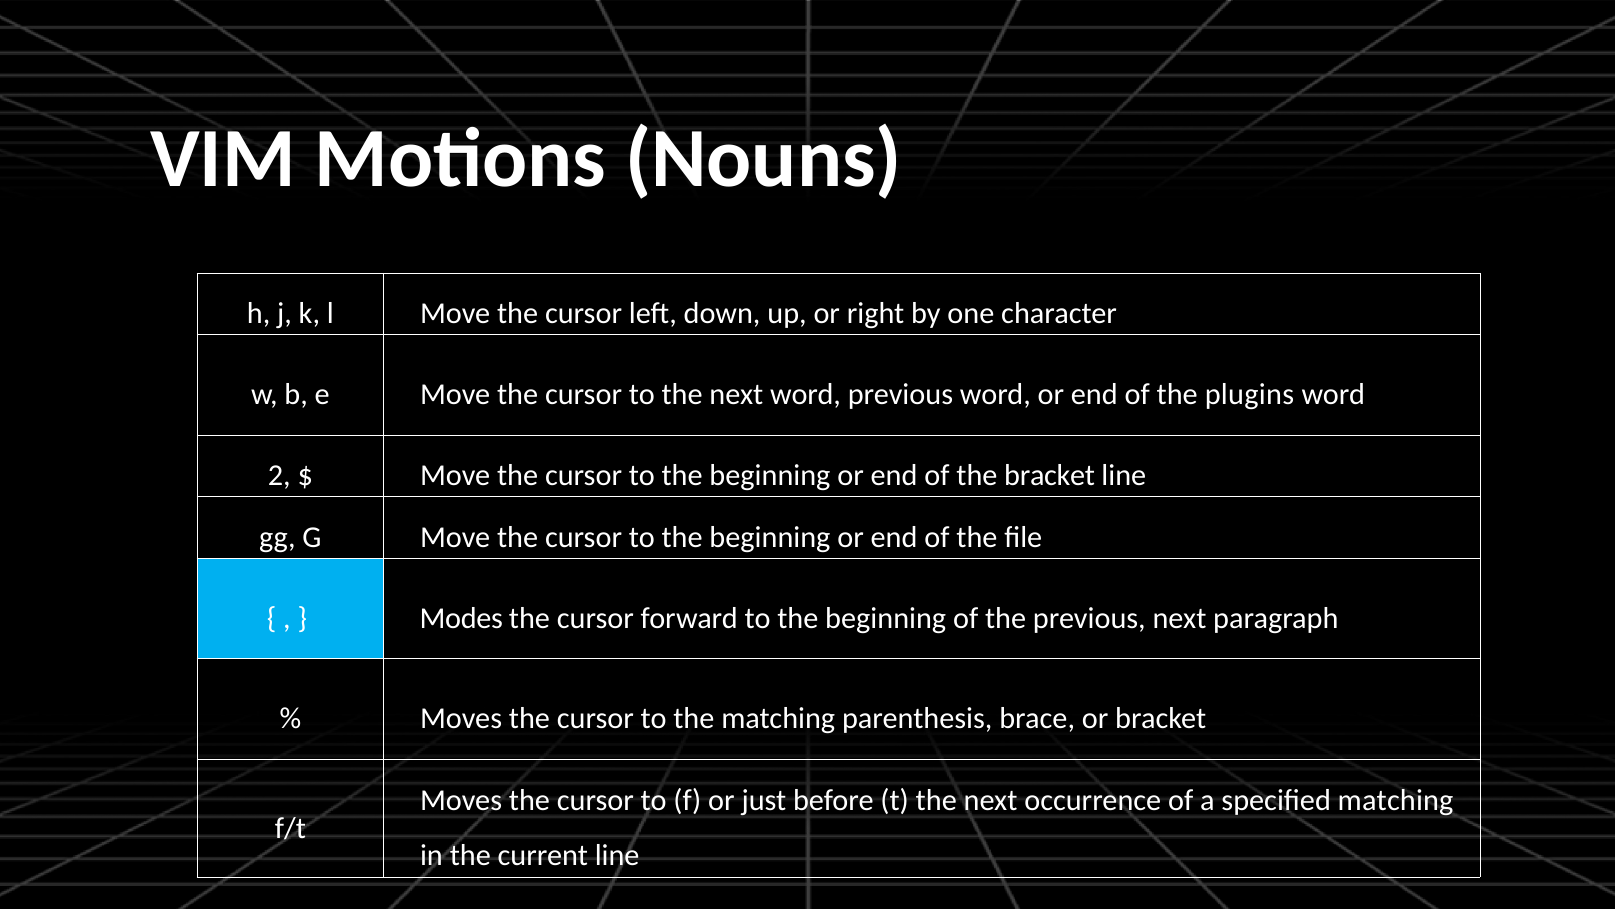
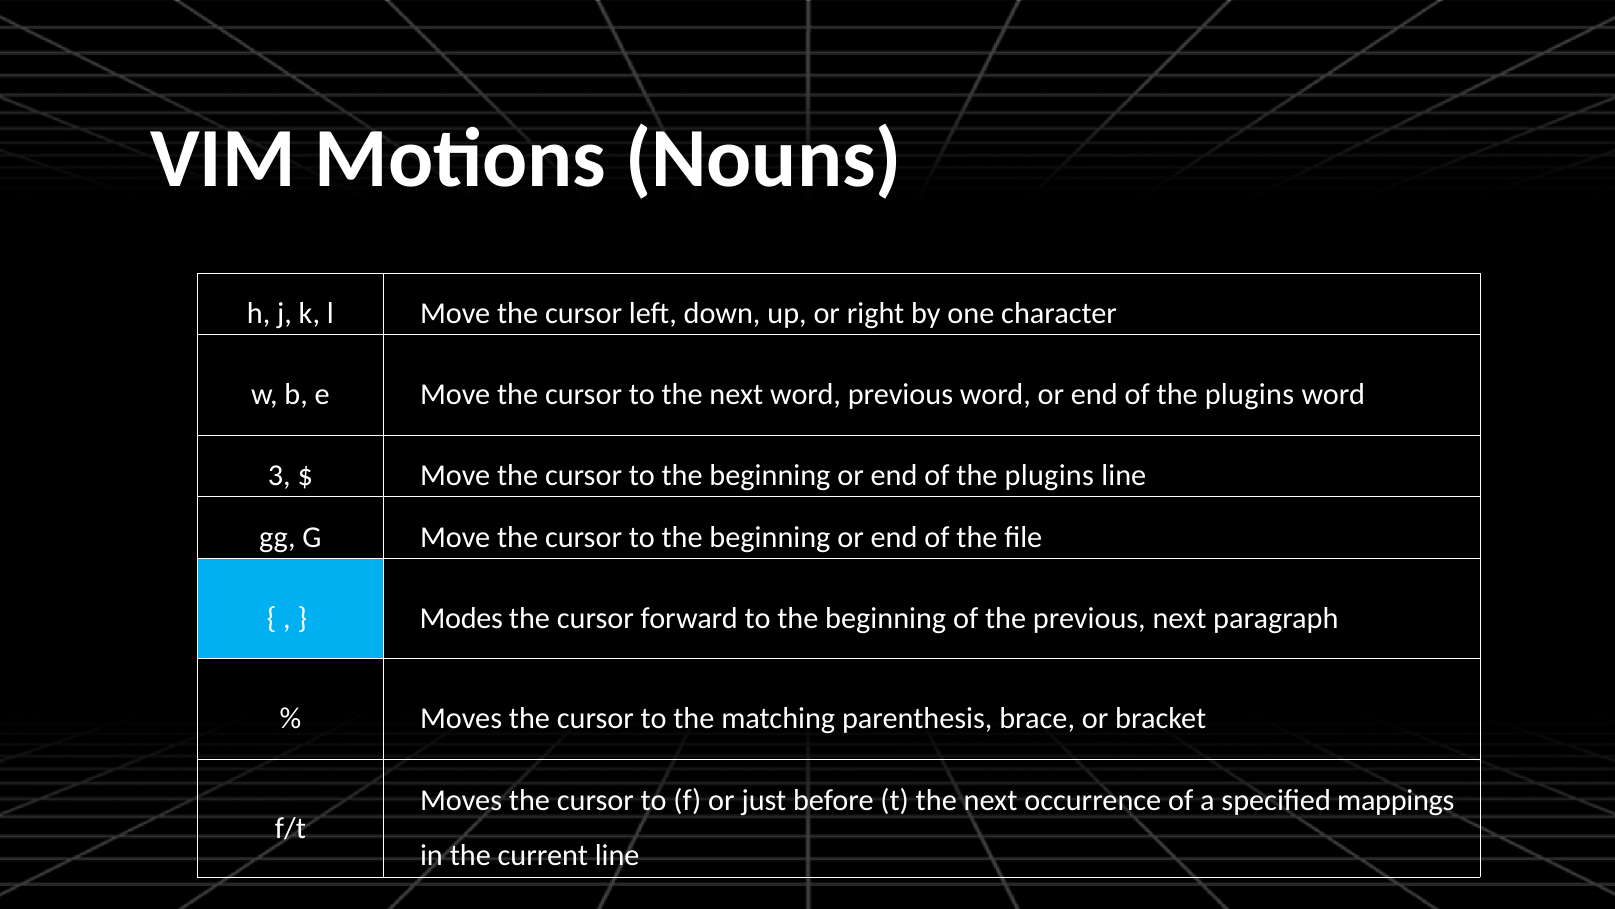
2: 2 -> 3
bracket at (1050, 475): bracket -> plugins
specified matching: matching -> mappings
